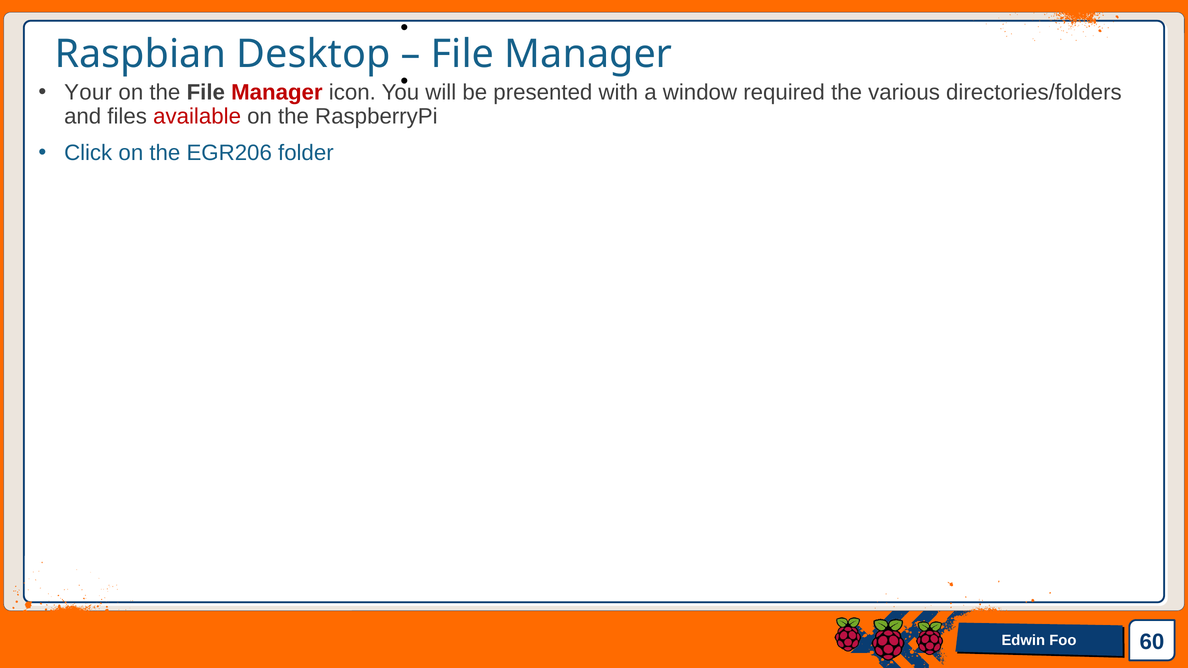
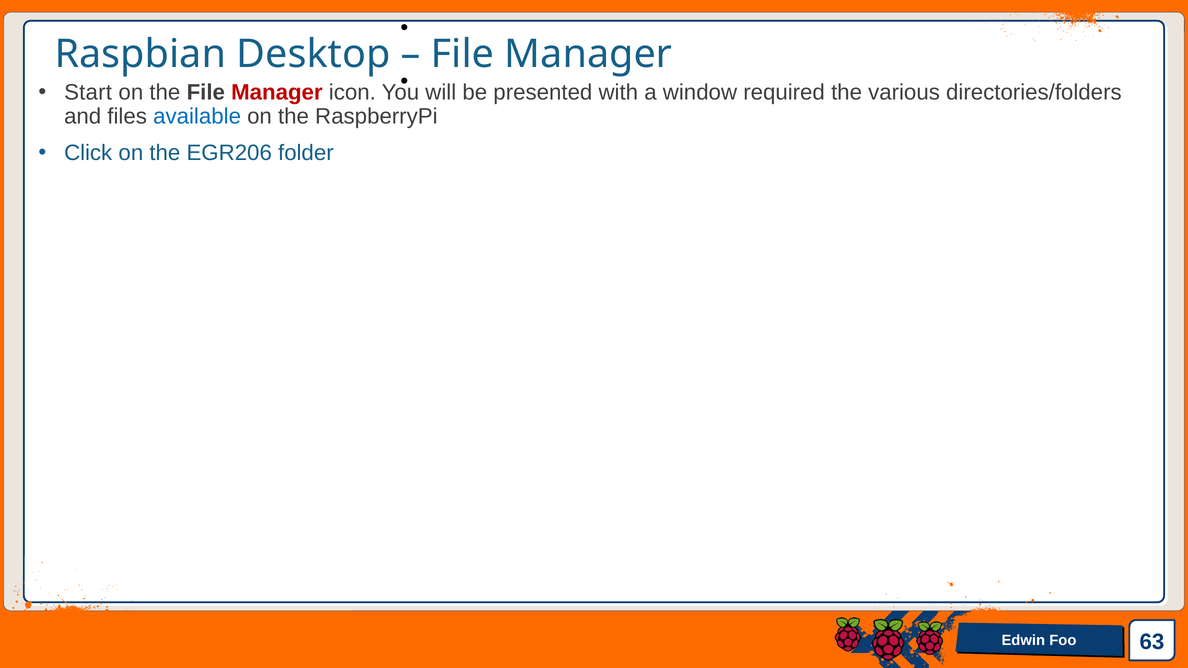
Your: Your -> Start
available colour: red -> blue
60: 60 -> 63
